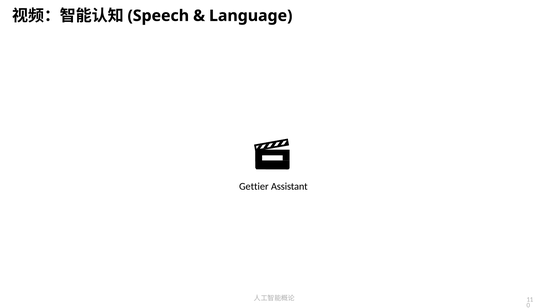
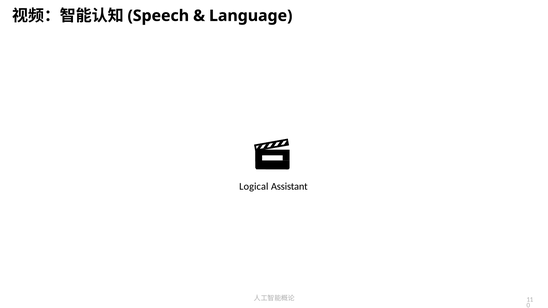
Gettier: Gettier -> Logical
